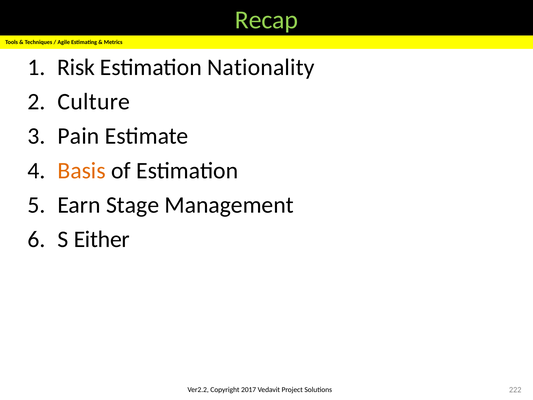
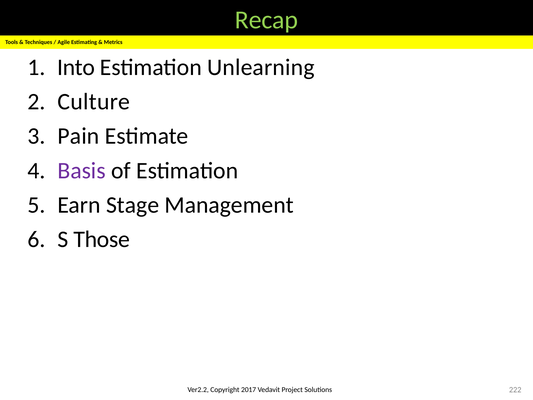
Risk: Risk -> Into
Nationality: Nationality -> Unlearning
Basis colour: orange -> purple
Either: Either -> Those
